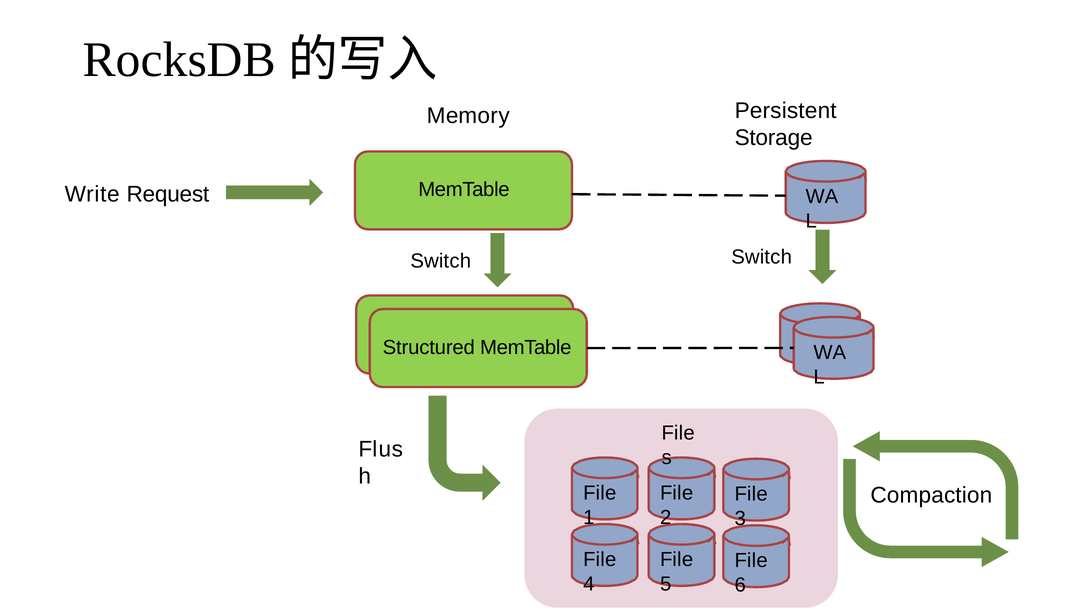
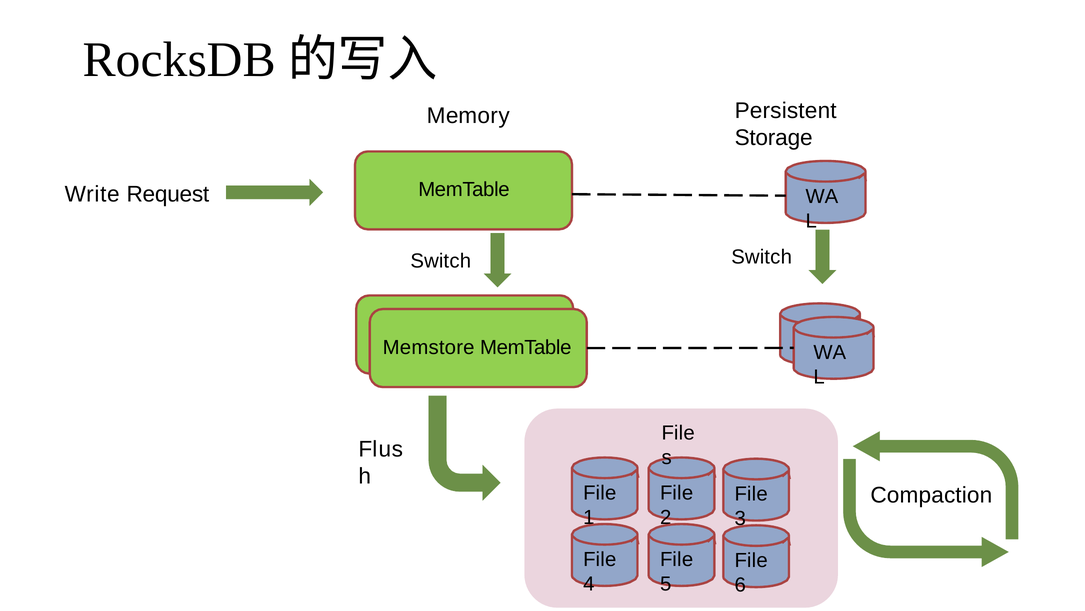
Structured: Structured -> Memstore
